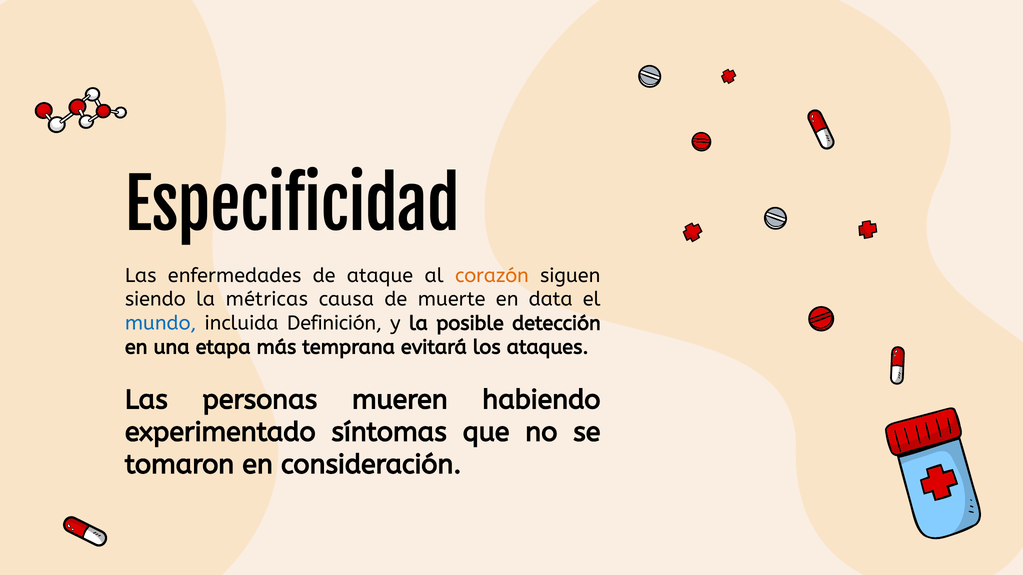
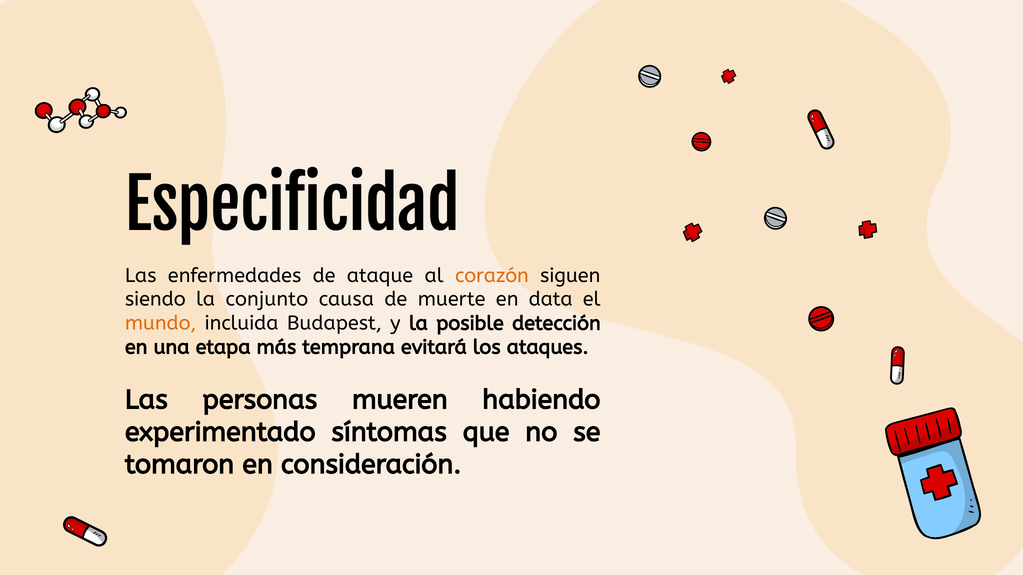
métricas: métricas -> conjunto
mundo colour: blue -> orange
Definición: Definición -> Budapest
